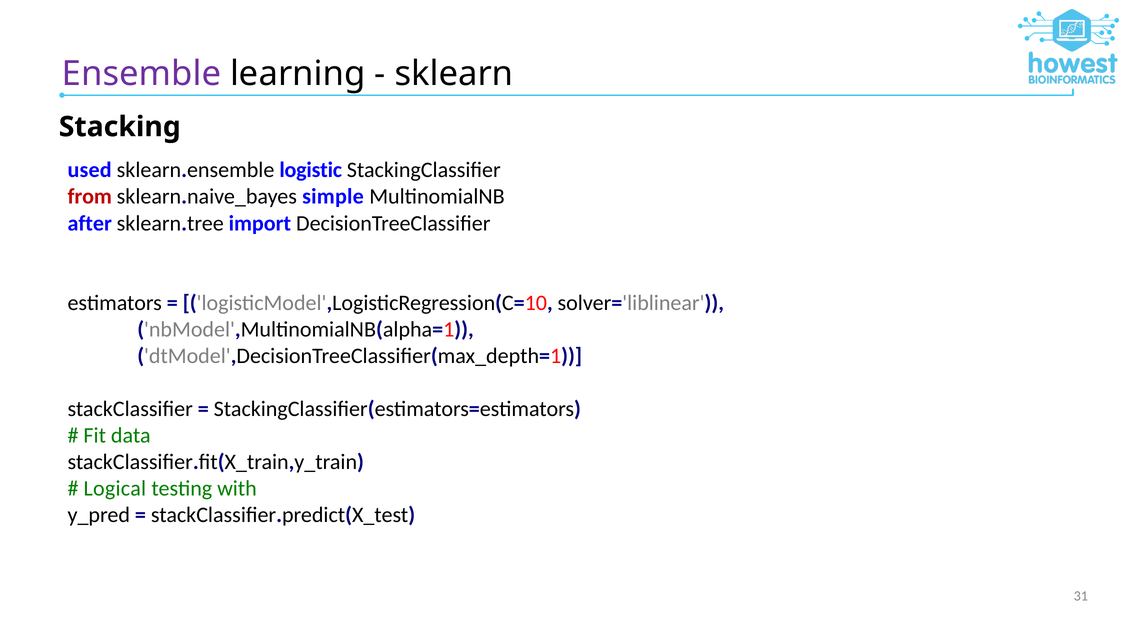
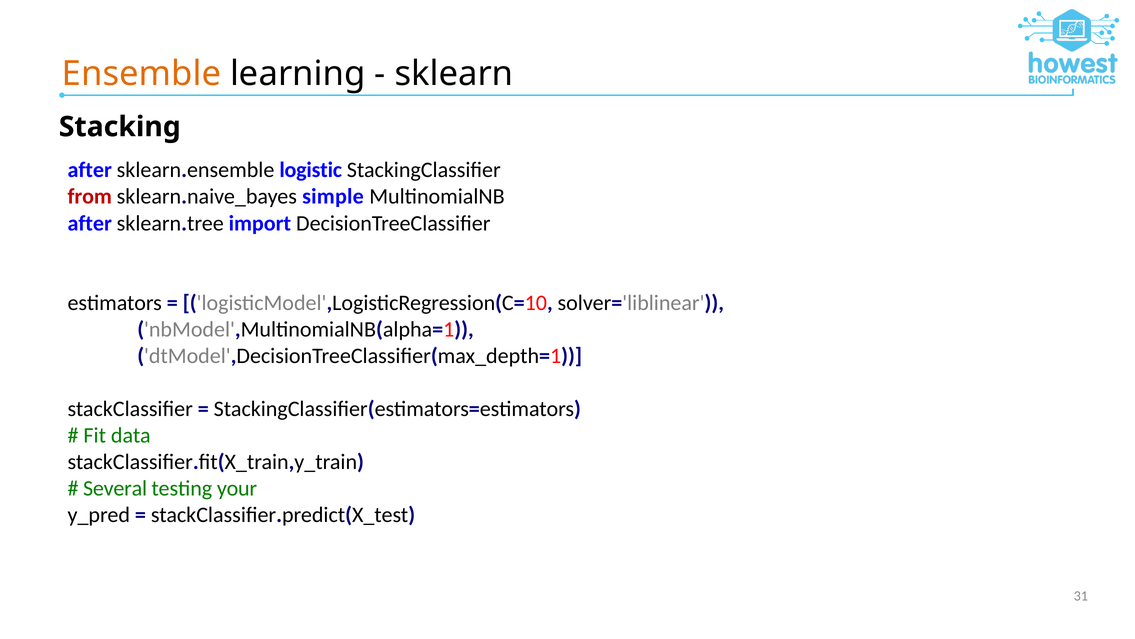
Ensemble colour: purple -> orange
used at (90, 170): used -> after
Logical: Logical -> Several
with: with -> your
